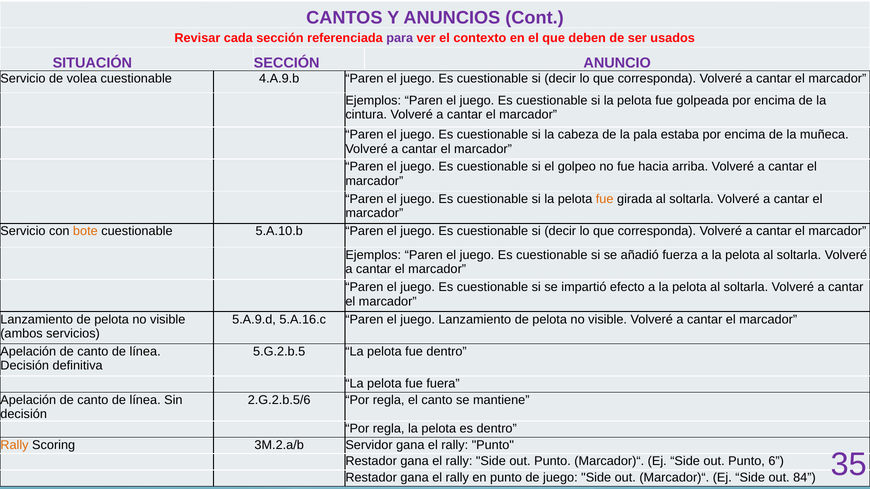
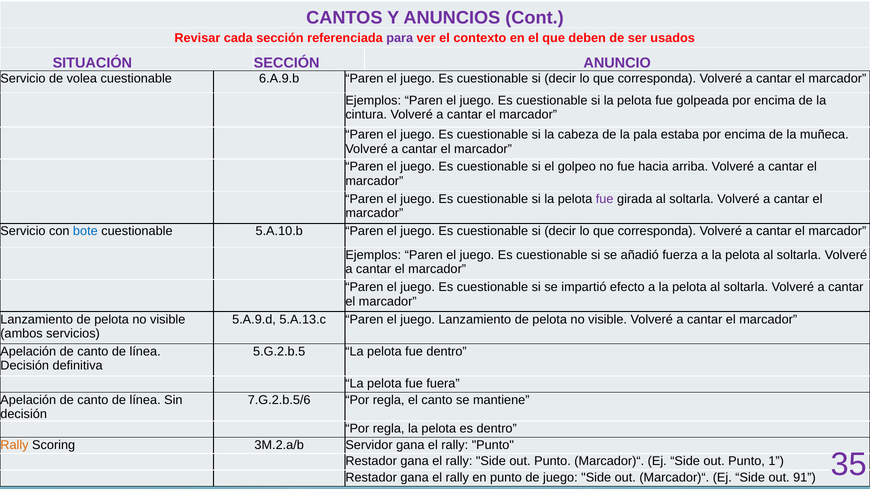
4.A.9.b: 4.A.9.b -> 6.A.9.b
fue at (605, 199) colour: orange -> purple
bote colour: orange -> blue
5.A.16.c: 5.A.16.c -> 5.A.13.c
2.G.2.b.5/6: 2.G.2.b.5/6 -> 7.G.2.b.5/6
6: 6 -> 1
84: 84 -> 91
